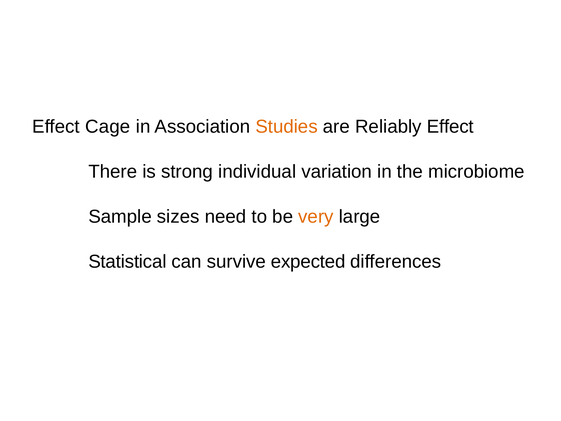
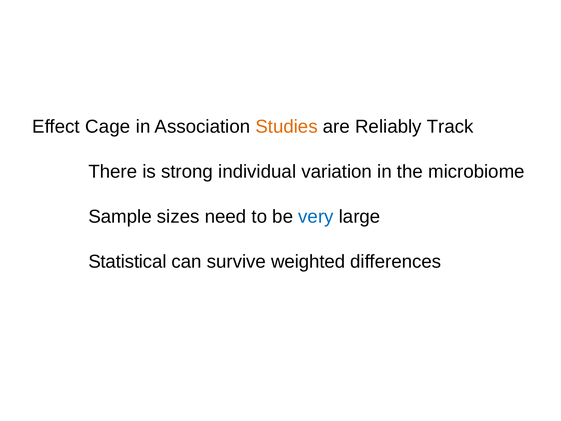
Reliably Effect: Effect -> Track
very colour: orange -> blue
expected: expected -> weighted
